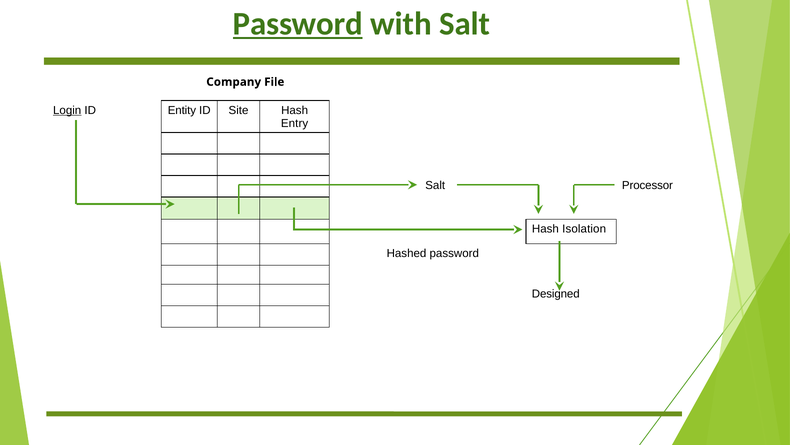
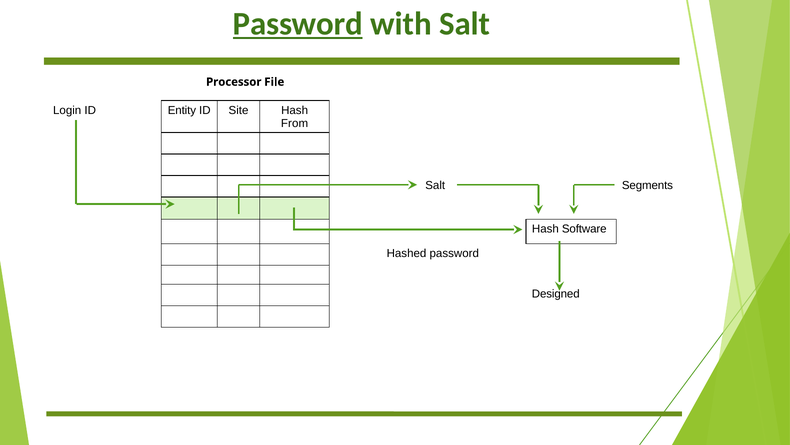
Company: Company -> Processor
Login underline: present -> none
Entry: Entry -> From
Processor: Processor -> Segments
Isolation: Isolation -> Software
